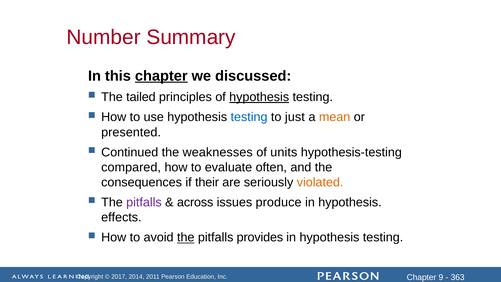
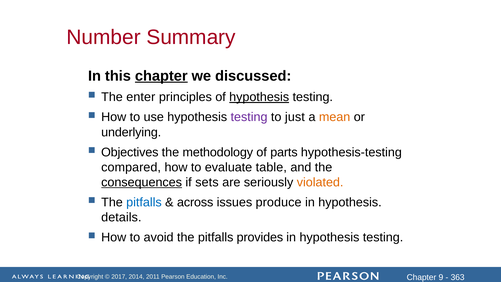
tailed: tailed -> enter
testing at (249, 117) colour: blue -> purple
presented: presented -> underlying
Continued: Continued -> Objectives
weaknesses: weaknesses -> methodology
units: units -> parts
often: often -> table
consequences underline: none -> present
their: their -> sets
pitfalls at (144, 202) colour: purple -> blue
effects: effects -> details
the at (186, 237) underline: present -> none
